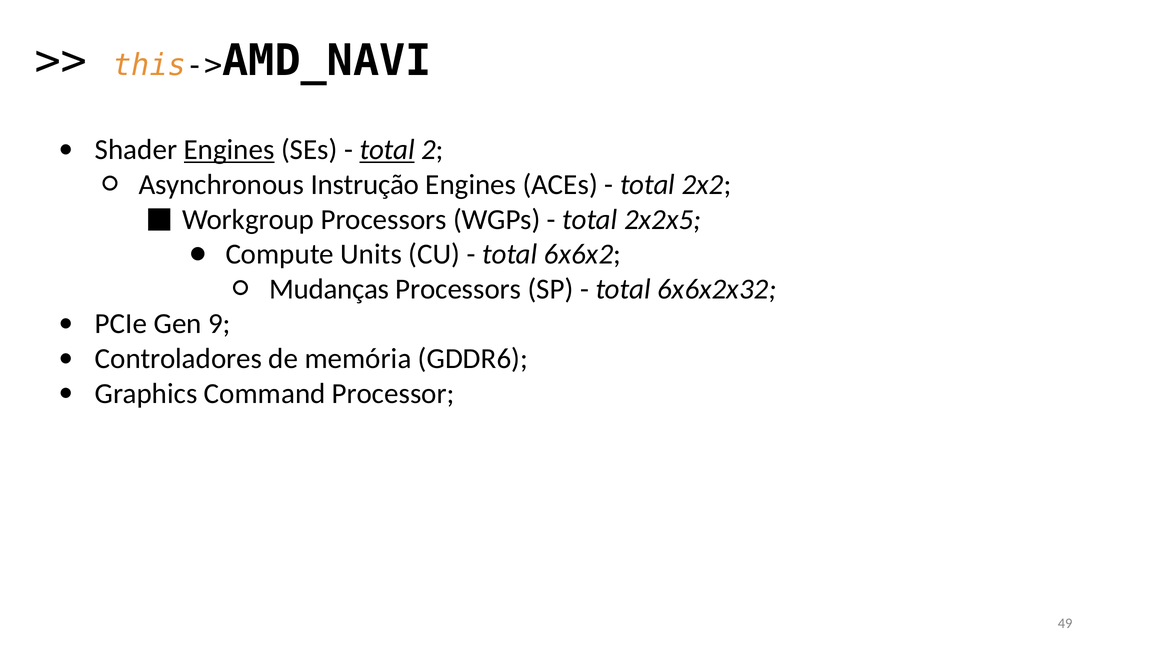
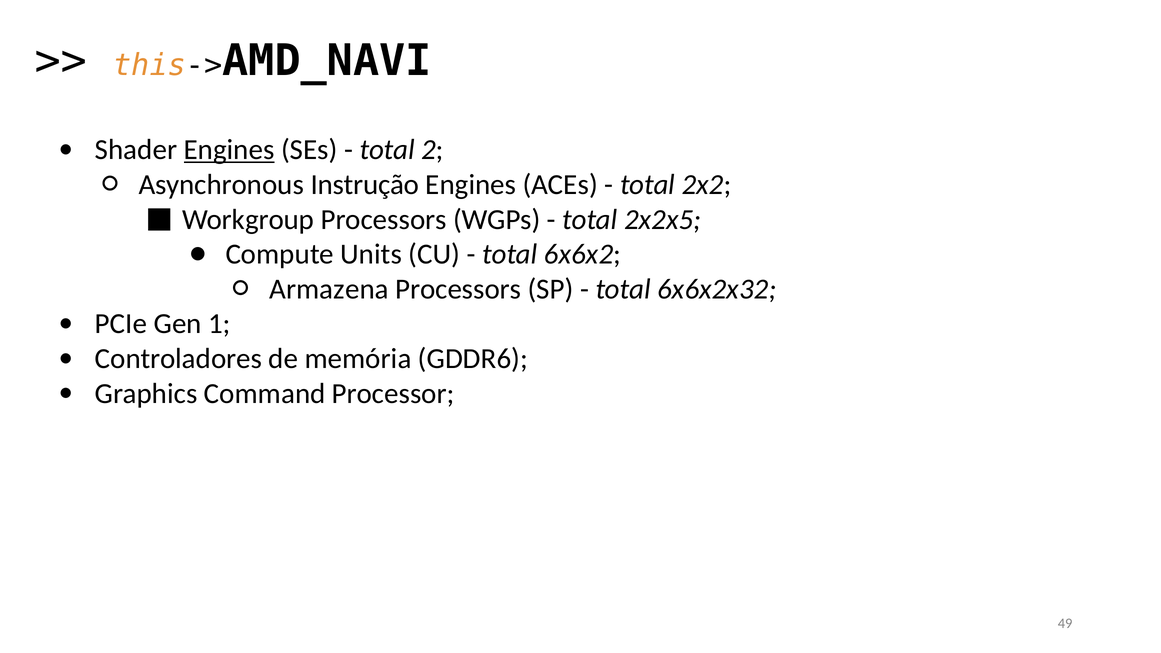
total at (387, 150) underline: present -> none
Mudanças: Mudanças -> Armazena
9: 9 -> 1
